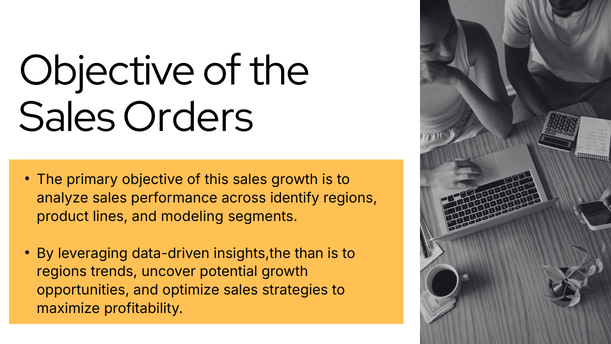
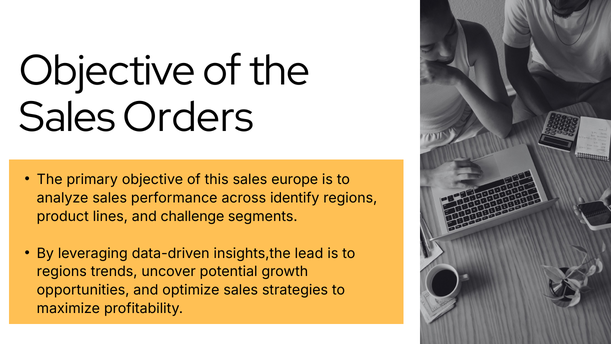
sales growth: growth -> europe
modeling: modeling -> challenge
than: than -> lead
